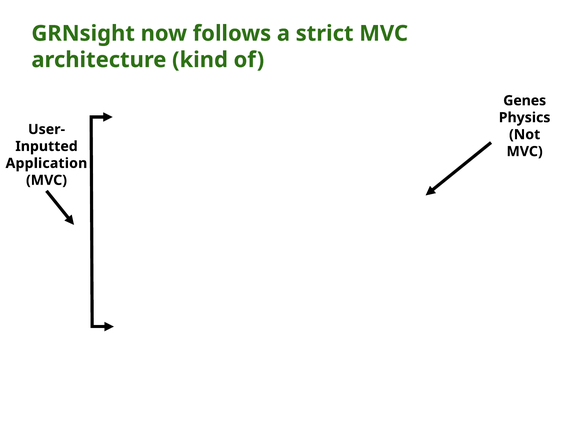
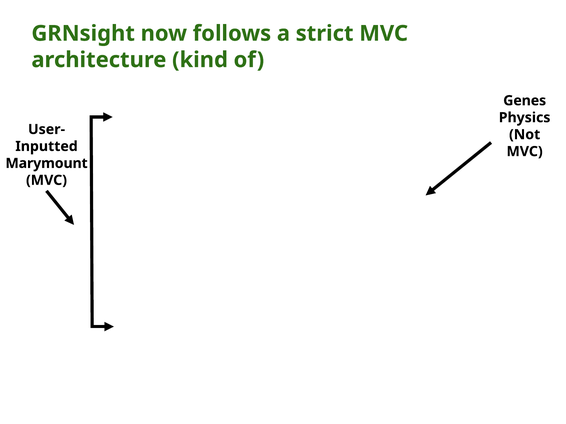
Application: Application -> Marymount
